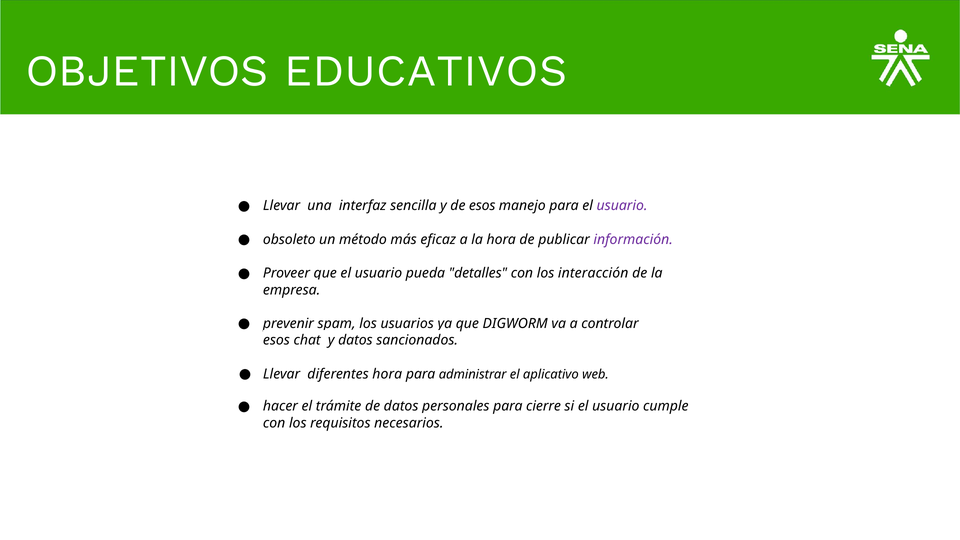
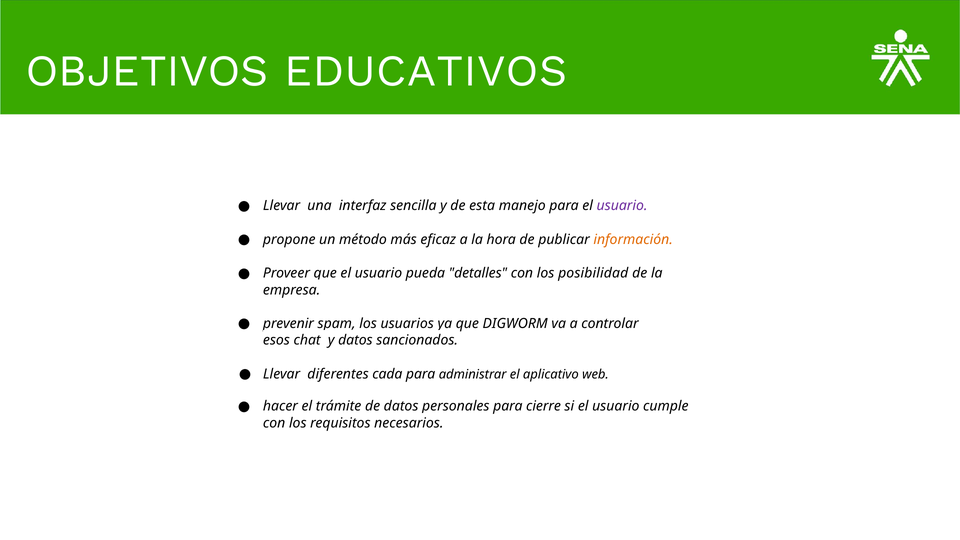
de esos: esos -> esta
obsoleto: obsoleto -> propone
información colour: purple -> orange
interacción: interacción -> posibilidad
diferentes hora: hora -> cada
